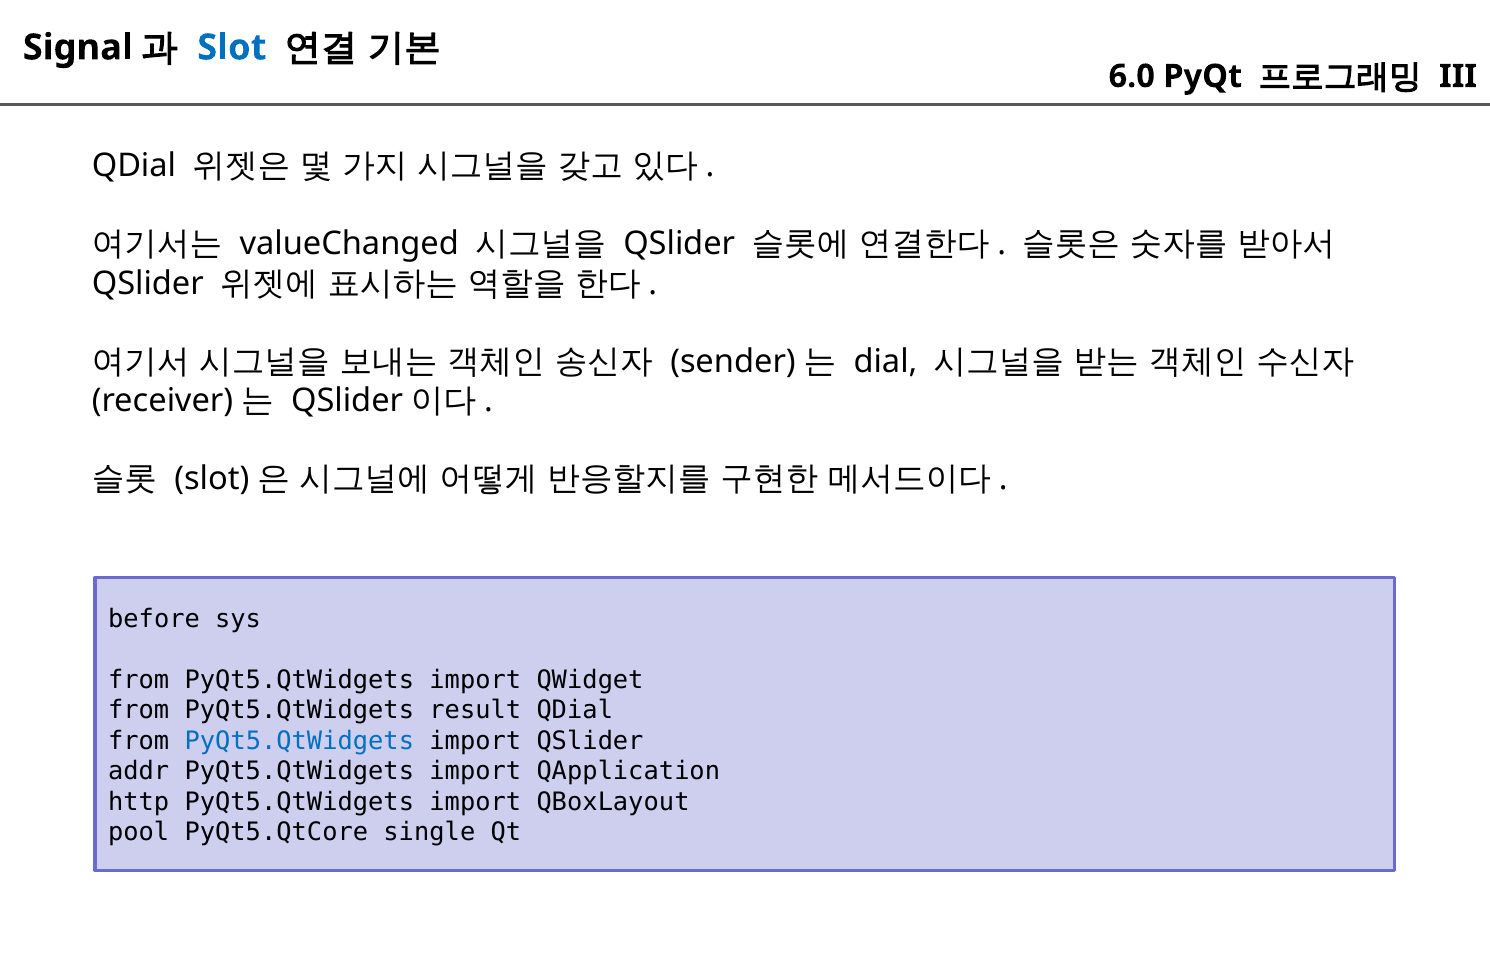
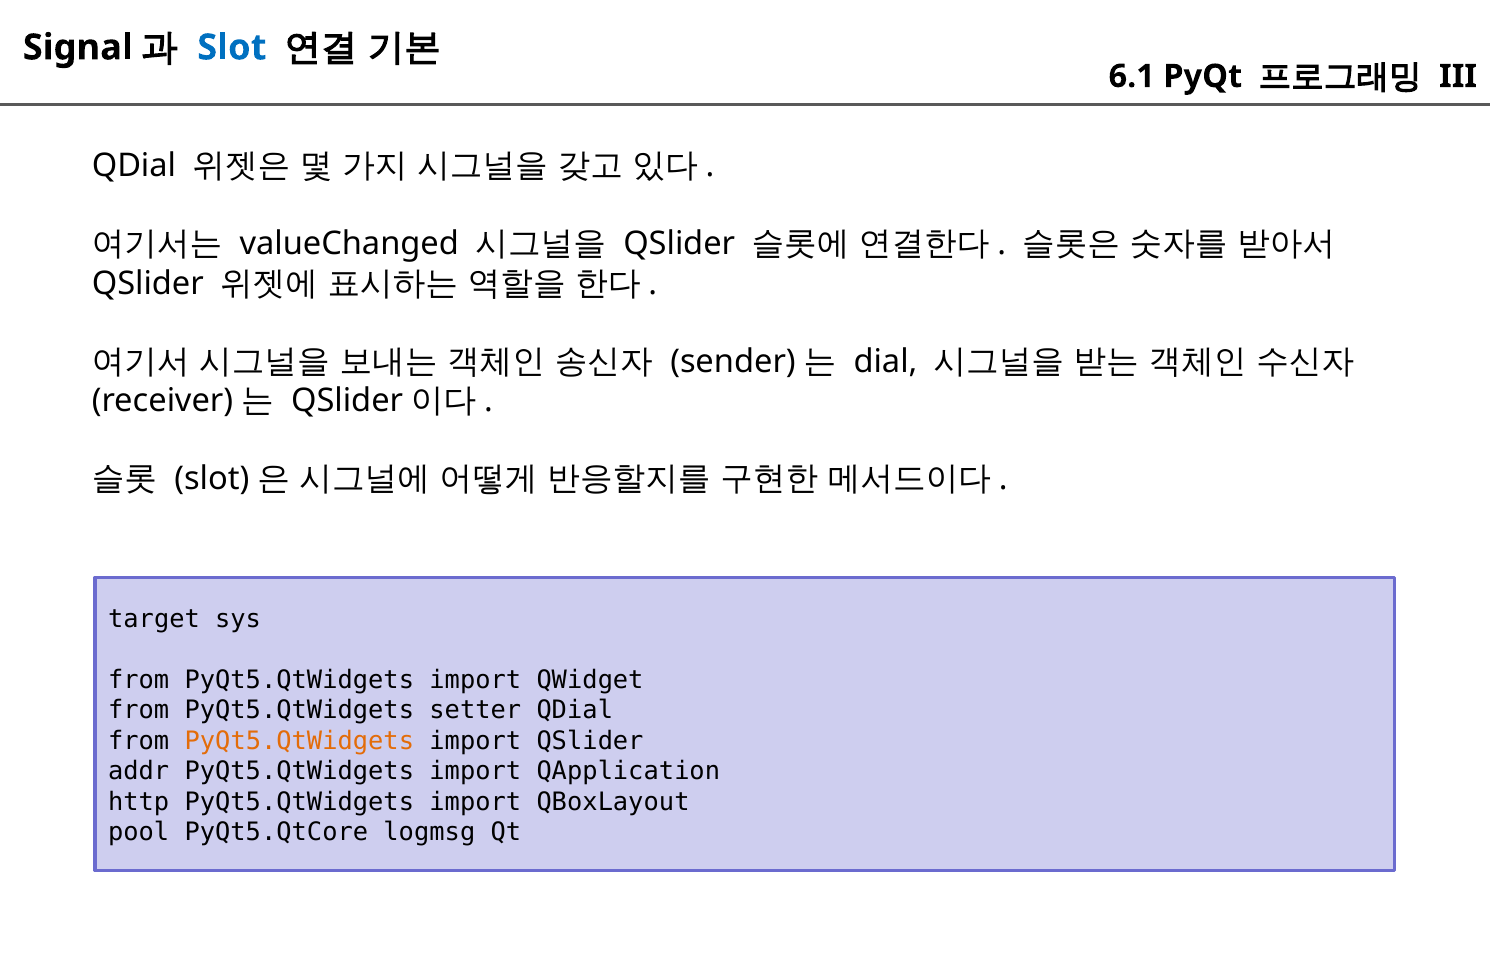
6.0: 6.0 -> 6.1
before: before -> target
result: result -> setter
PyQt5.QtWidgets at (299, 742) colour: blue -> orange
single: single -> logmsg
